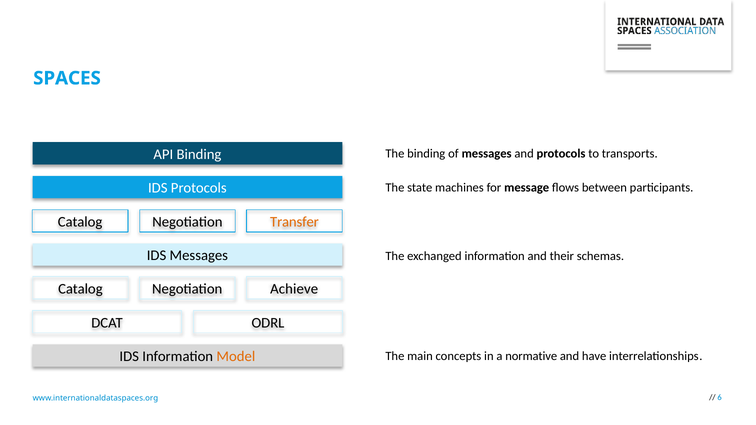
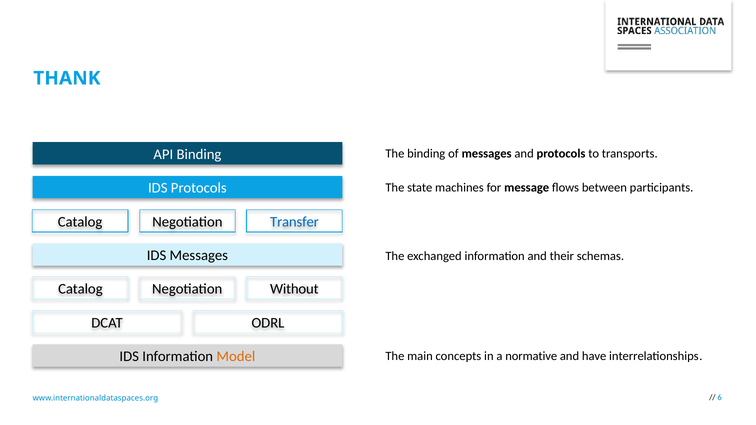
SPACES: SPACES -> THANK
Transfer colour: orange -> blue
Achieve: Achieve -> Without
